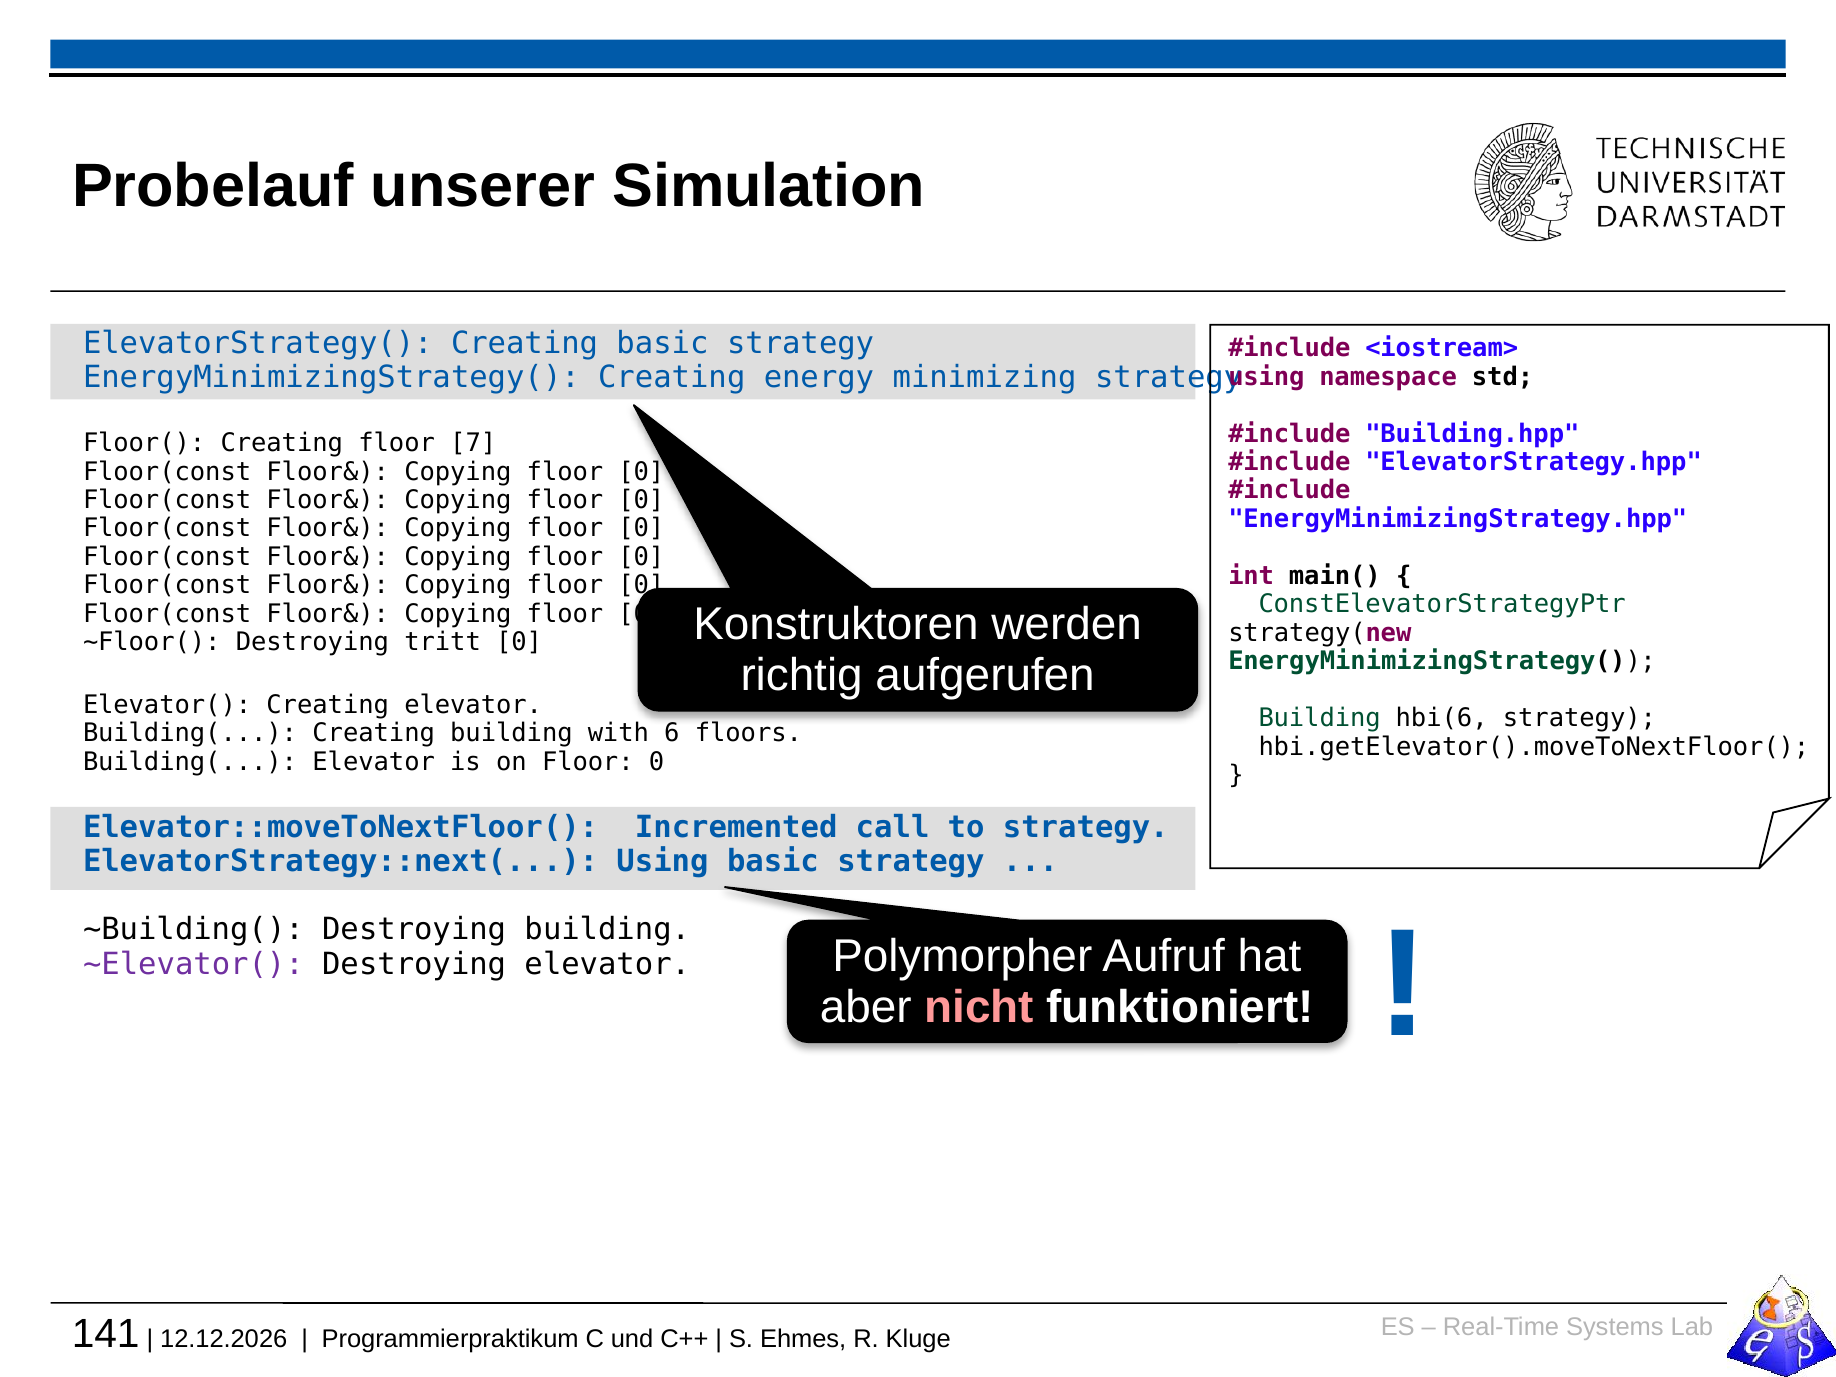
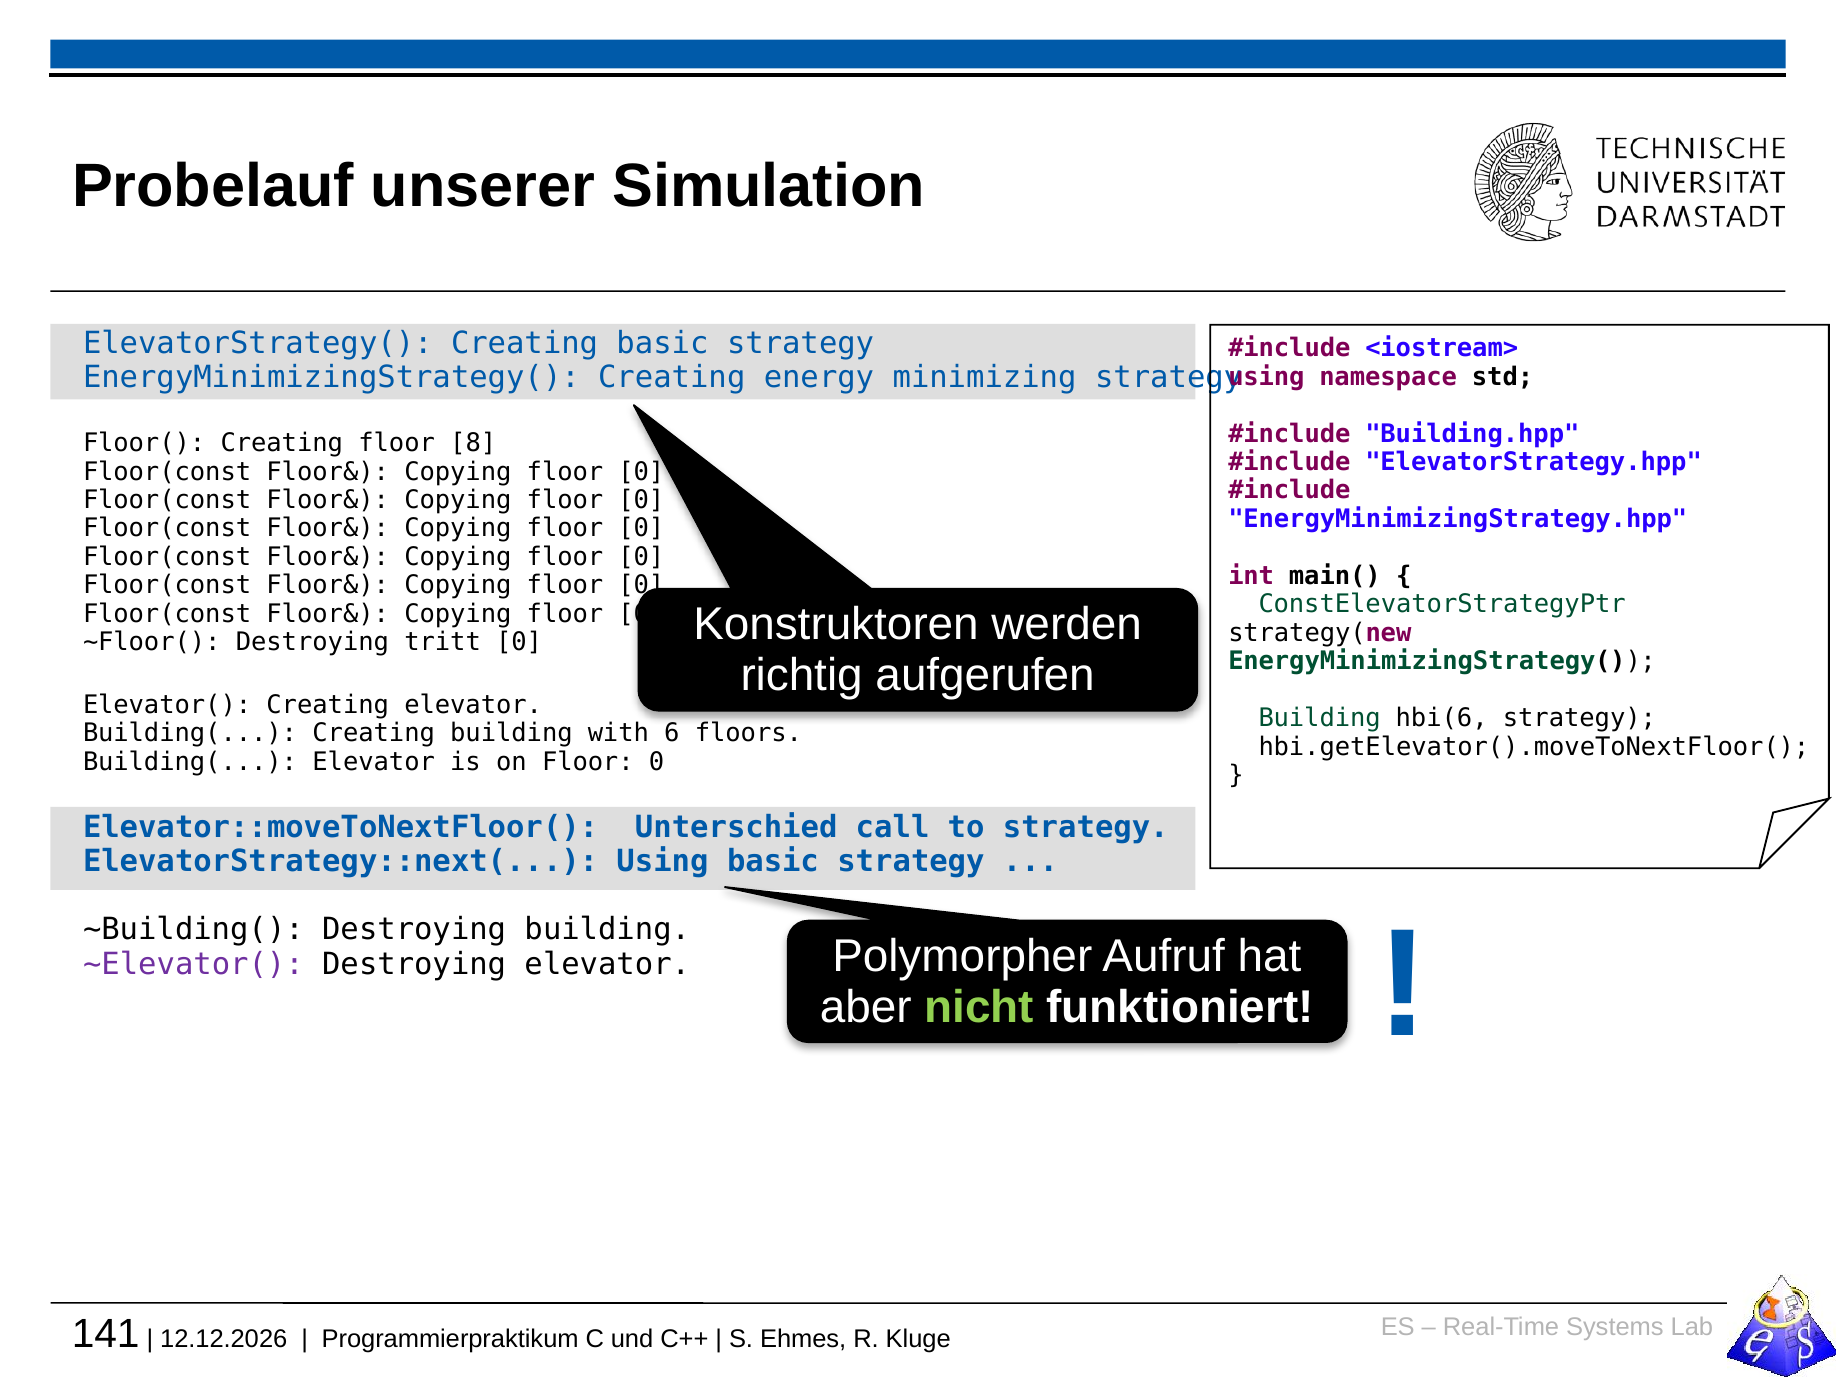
7: 7 -> 8
Incremented: Incremented -> Unterschied
nicht colour: pink -> light green
